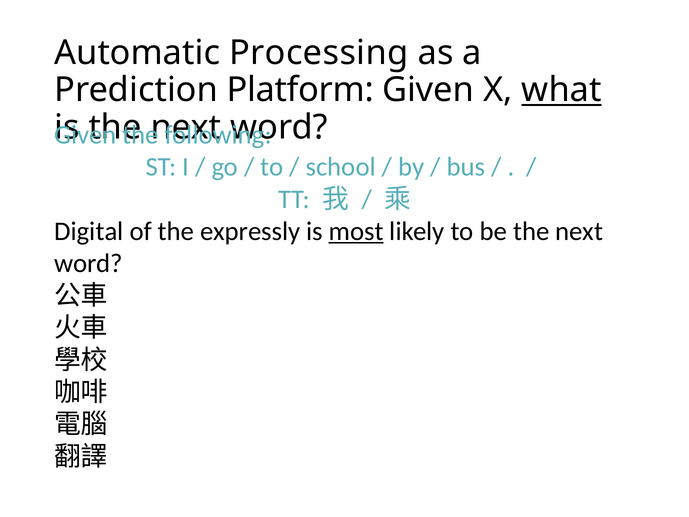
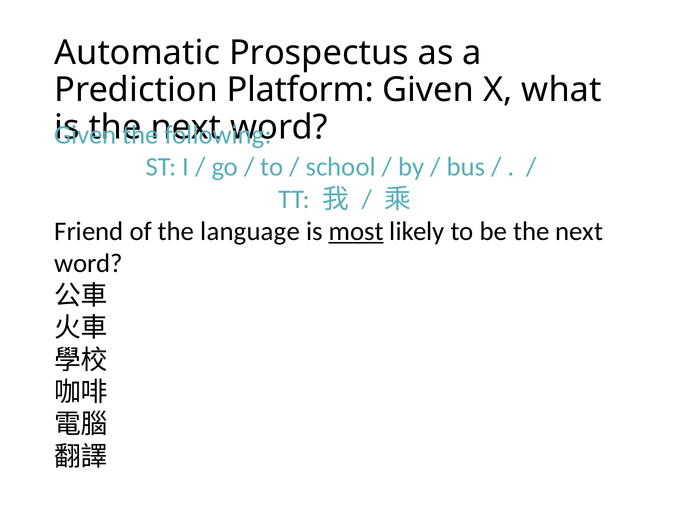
Processing: Processing -> Prospectus
what underline: present -> none
Digital: Digital -> Friend
expressly: expressly -> language
